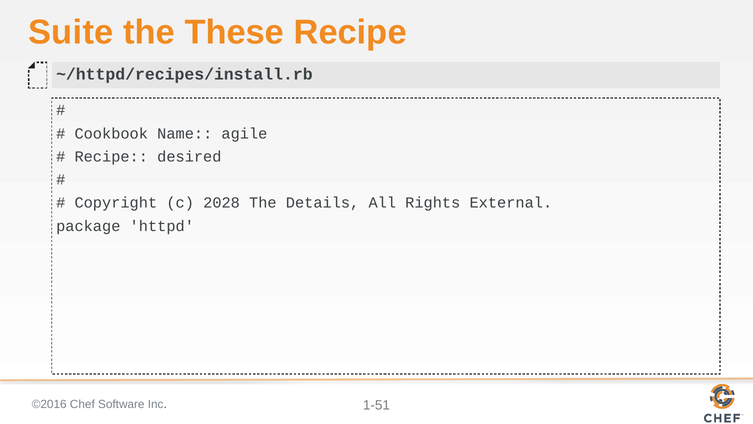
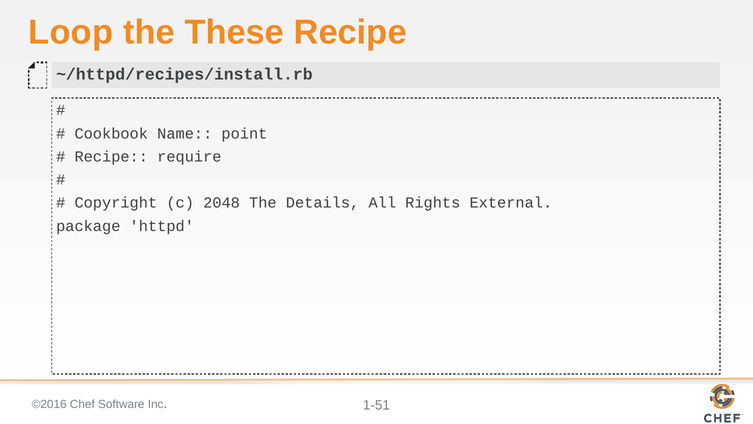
Suite: Suite -> Loop
agile: agile -> point
desired: desired -> require
2028: 2028 -> 2048
